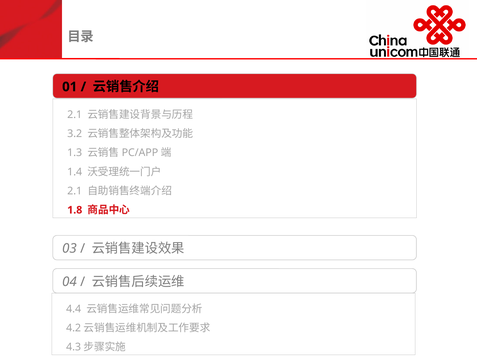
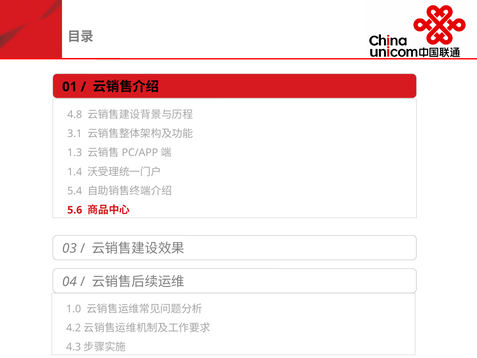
2.1 at (75, 115): 2.1 -> 4.8
3.2: 3.2 -> 3.1
2.1 at (75, 191): 2.1 -> 5.4
1.8: 1.8 -> 5.6
4.4: 4.4 -> 1.0
